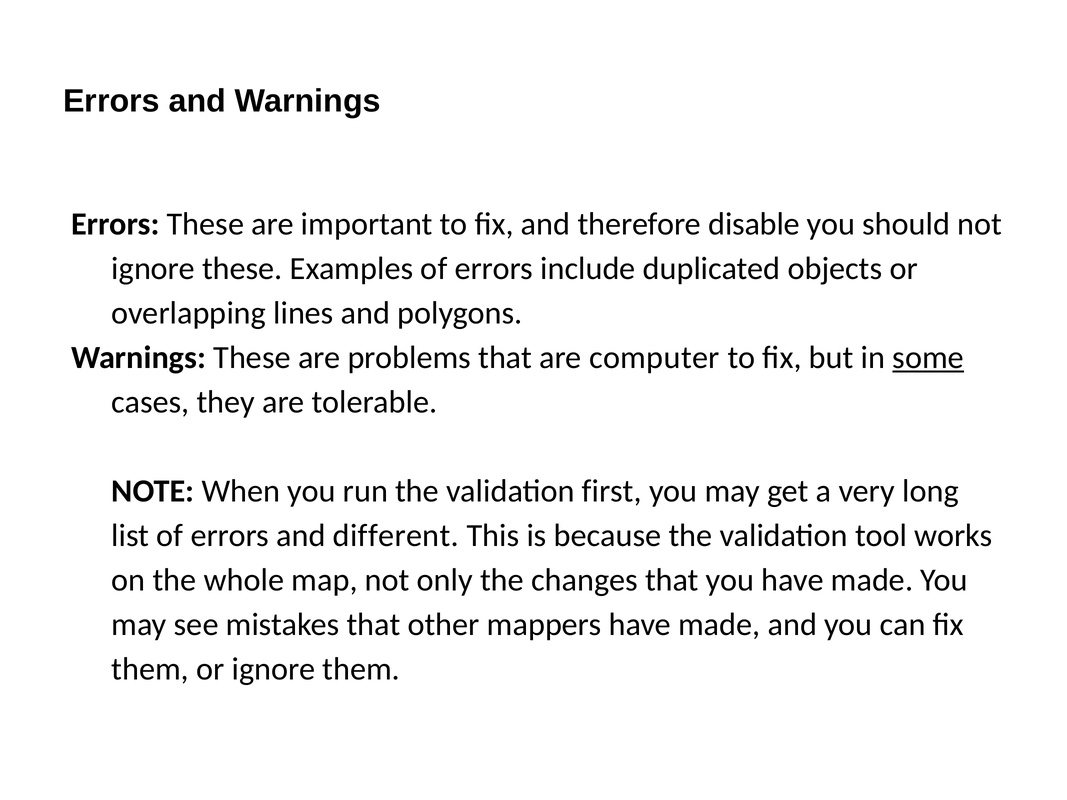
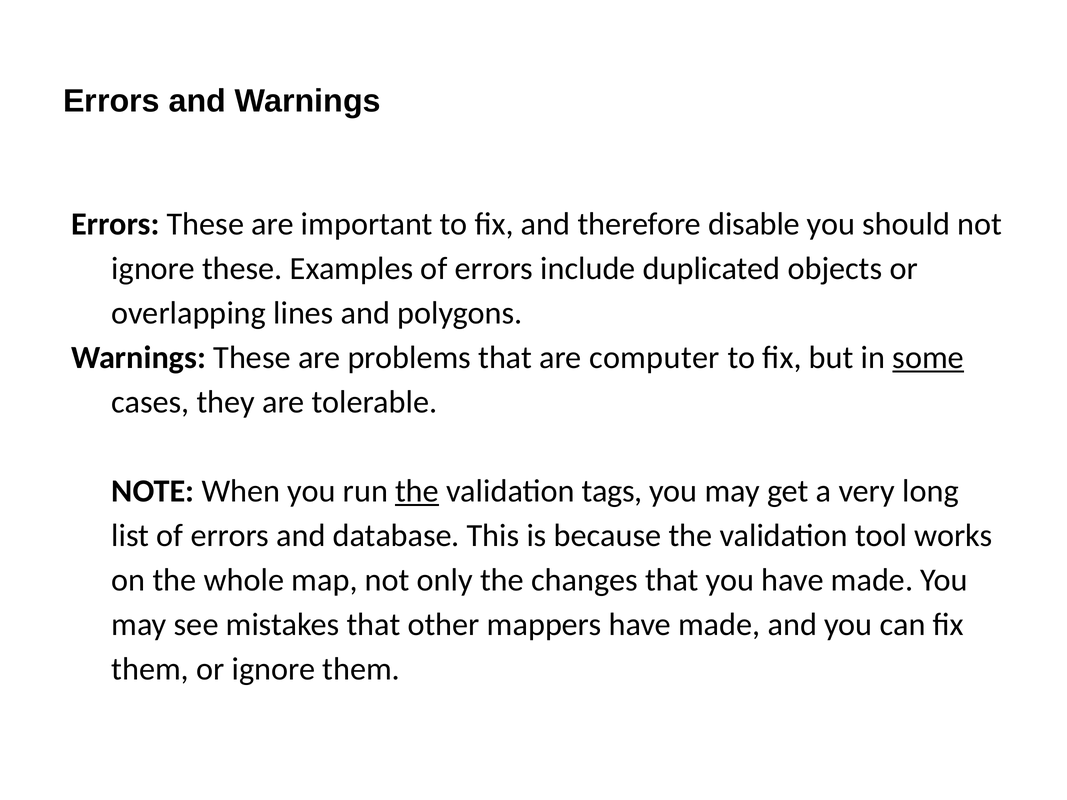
the at (417, 491) underline: none -> present
first: first -> tags
different: different -> database
